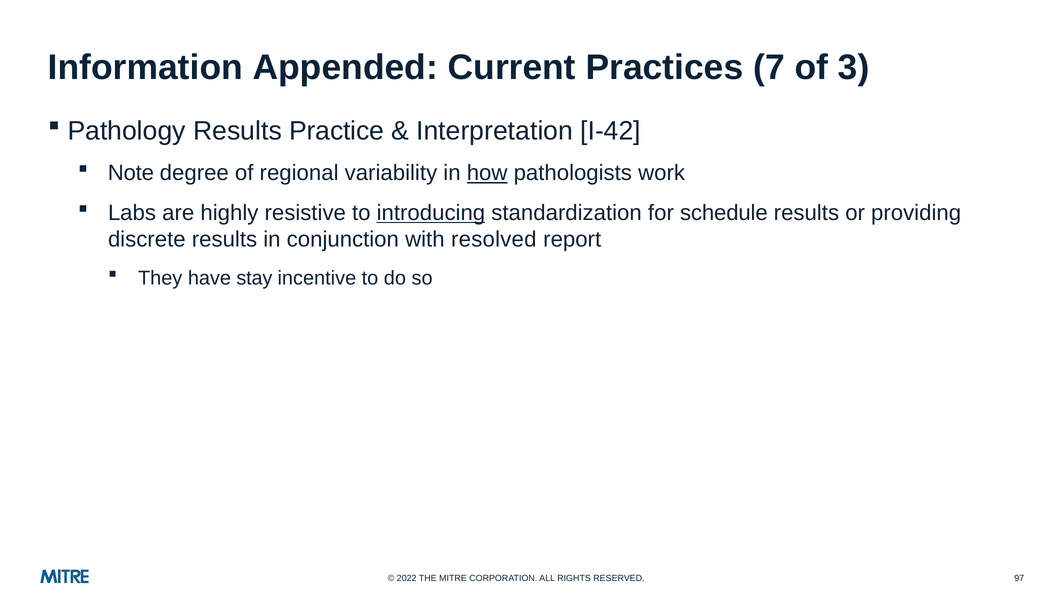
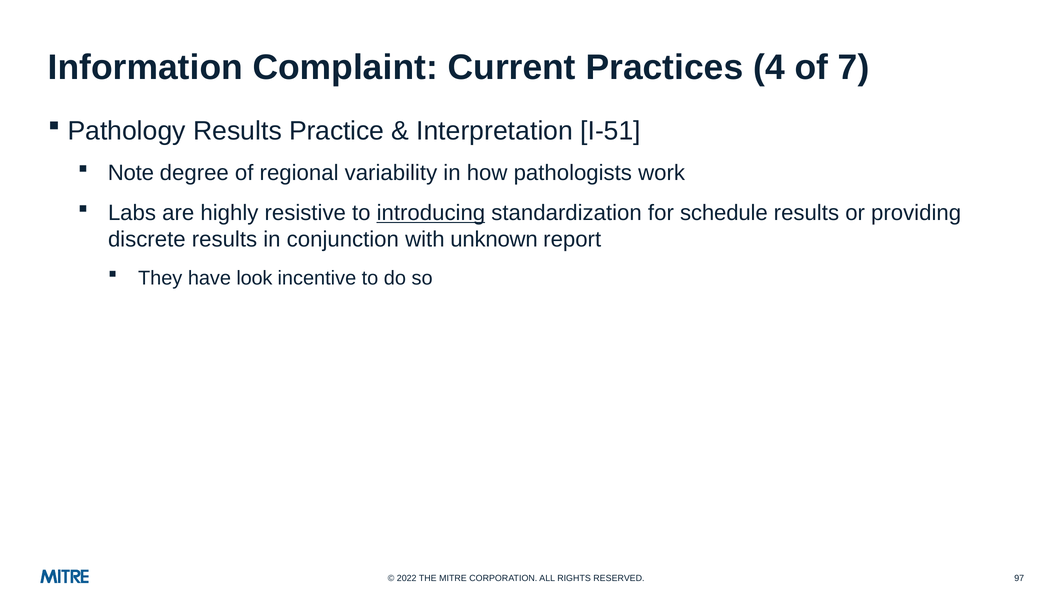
Appended: Appended -> Complaint
7: 7 -> 4
3: 3 -> 7
I-42: I-42 -> I-51
how underline: present -> none
resolved: resolved -> unknown
stay: stay -> look
